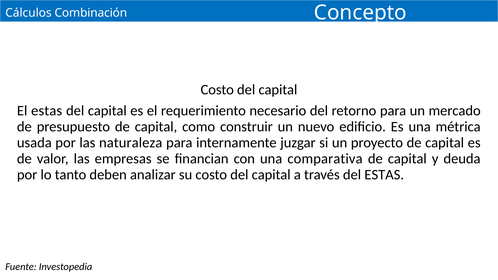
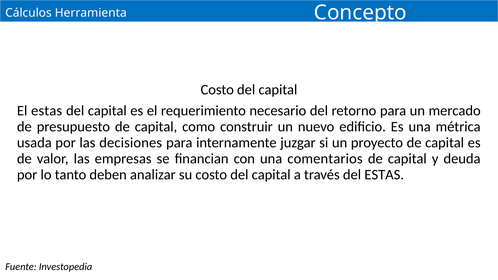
Combinación: Combinación -> Herramienta
naturaleza: naturaleza -> decisiones
comparativa: comparativa -> comentarios
